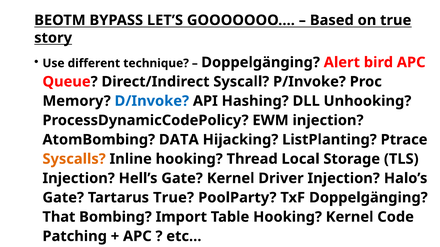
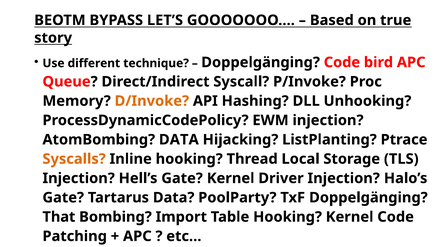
Doppelgänging Alert: Alert -> Code
D/Invoke colour: blue -> orange
Tartarus True: True -> Data
